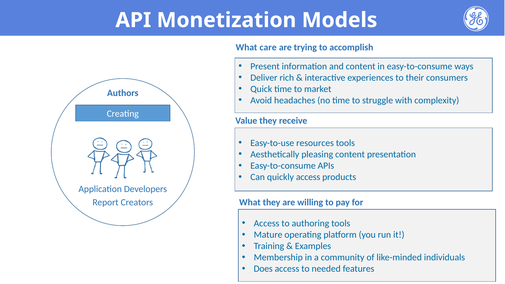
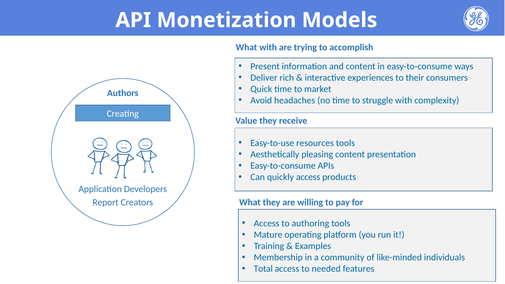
What care: care -> with
Does: Does -> Total
